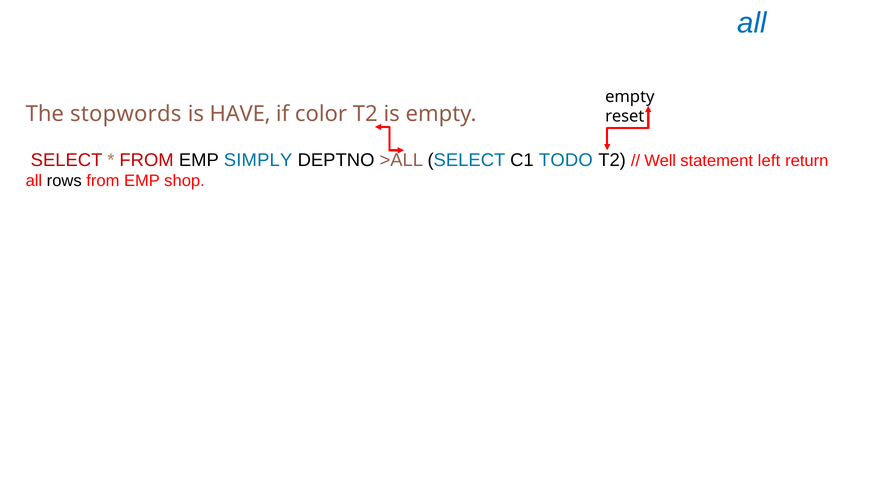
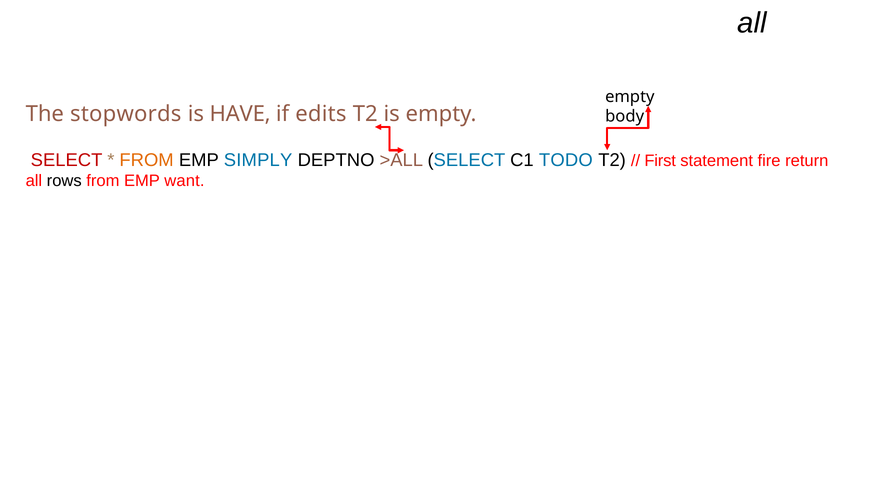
all at (752, 23) colour: blue -> black
color: color -> edits
reset: reset -> body
FROM at (147, 160) colour: red -> orange
Well: Well -> First
left: left -> fire
shop: shop -> want
